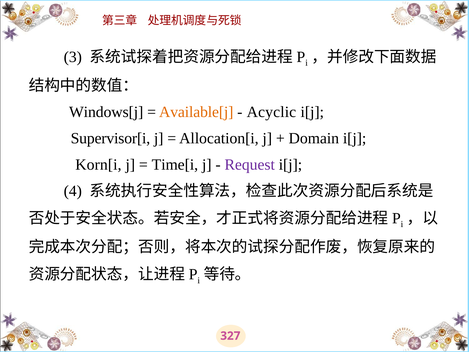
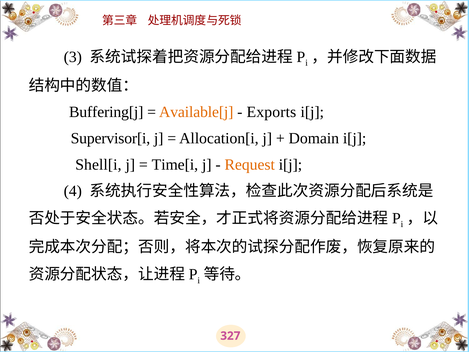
Windows[j: Windows[j -> Buffering[j
Acyclic: Acyclic -> Exports
Korn[i: Korn[i -> Shell[i
Request colour: purple -> orange
